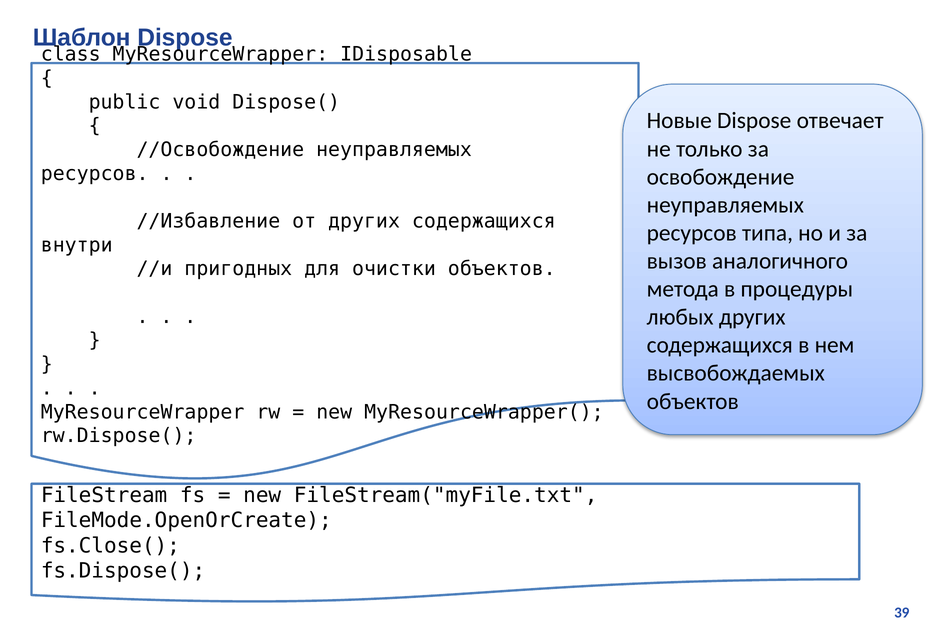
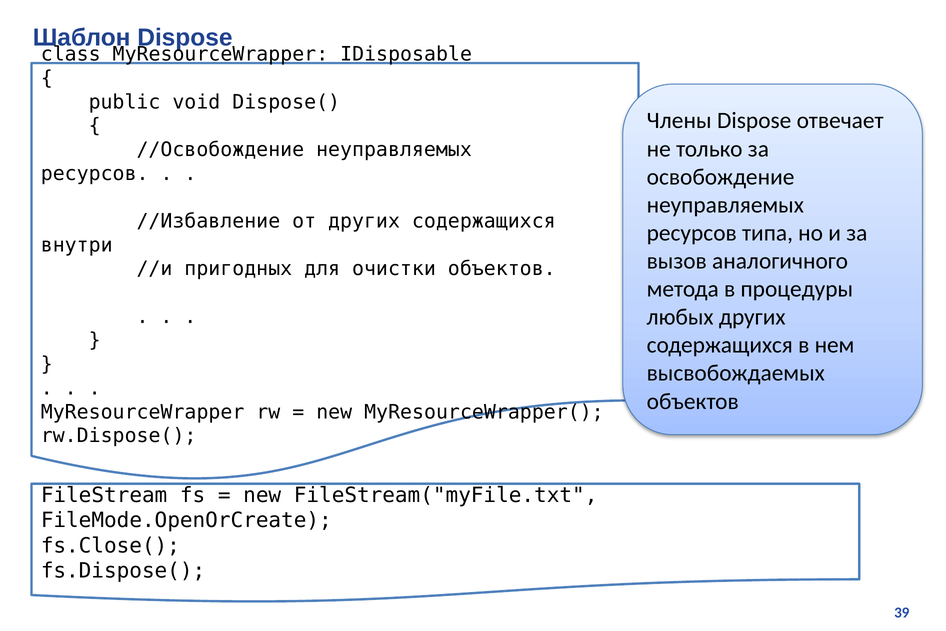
Новые: Новые -> Члены
